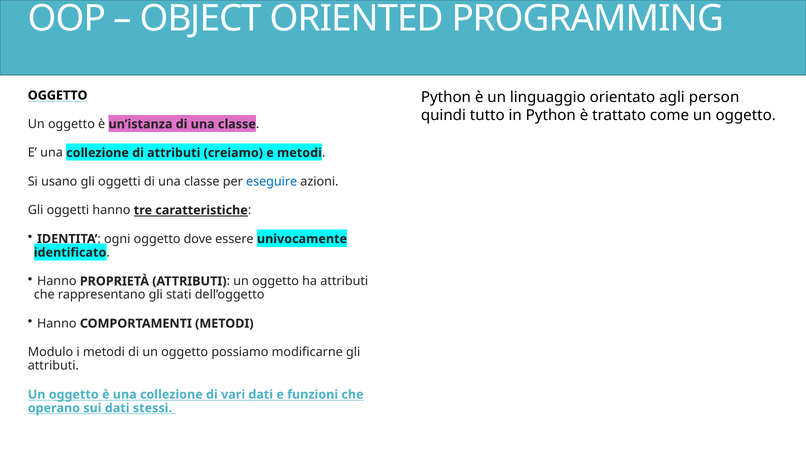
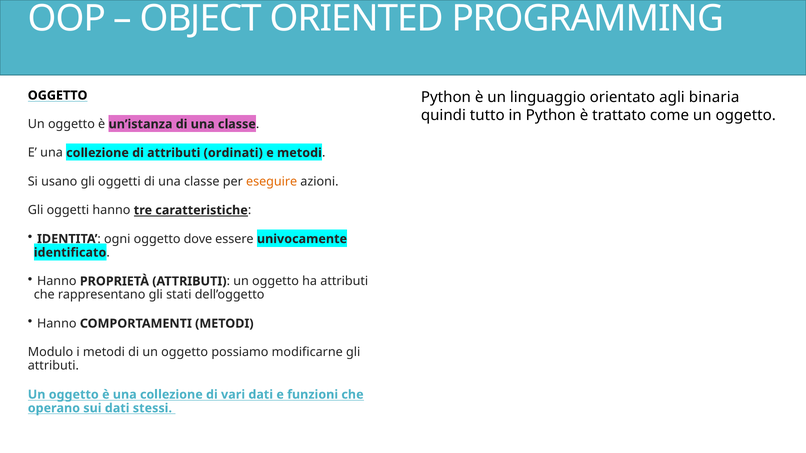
person: person -> binaria
creiamo: creiamo -> ordinati
eseguire colour: blue -> orange
